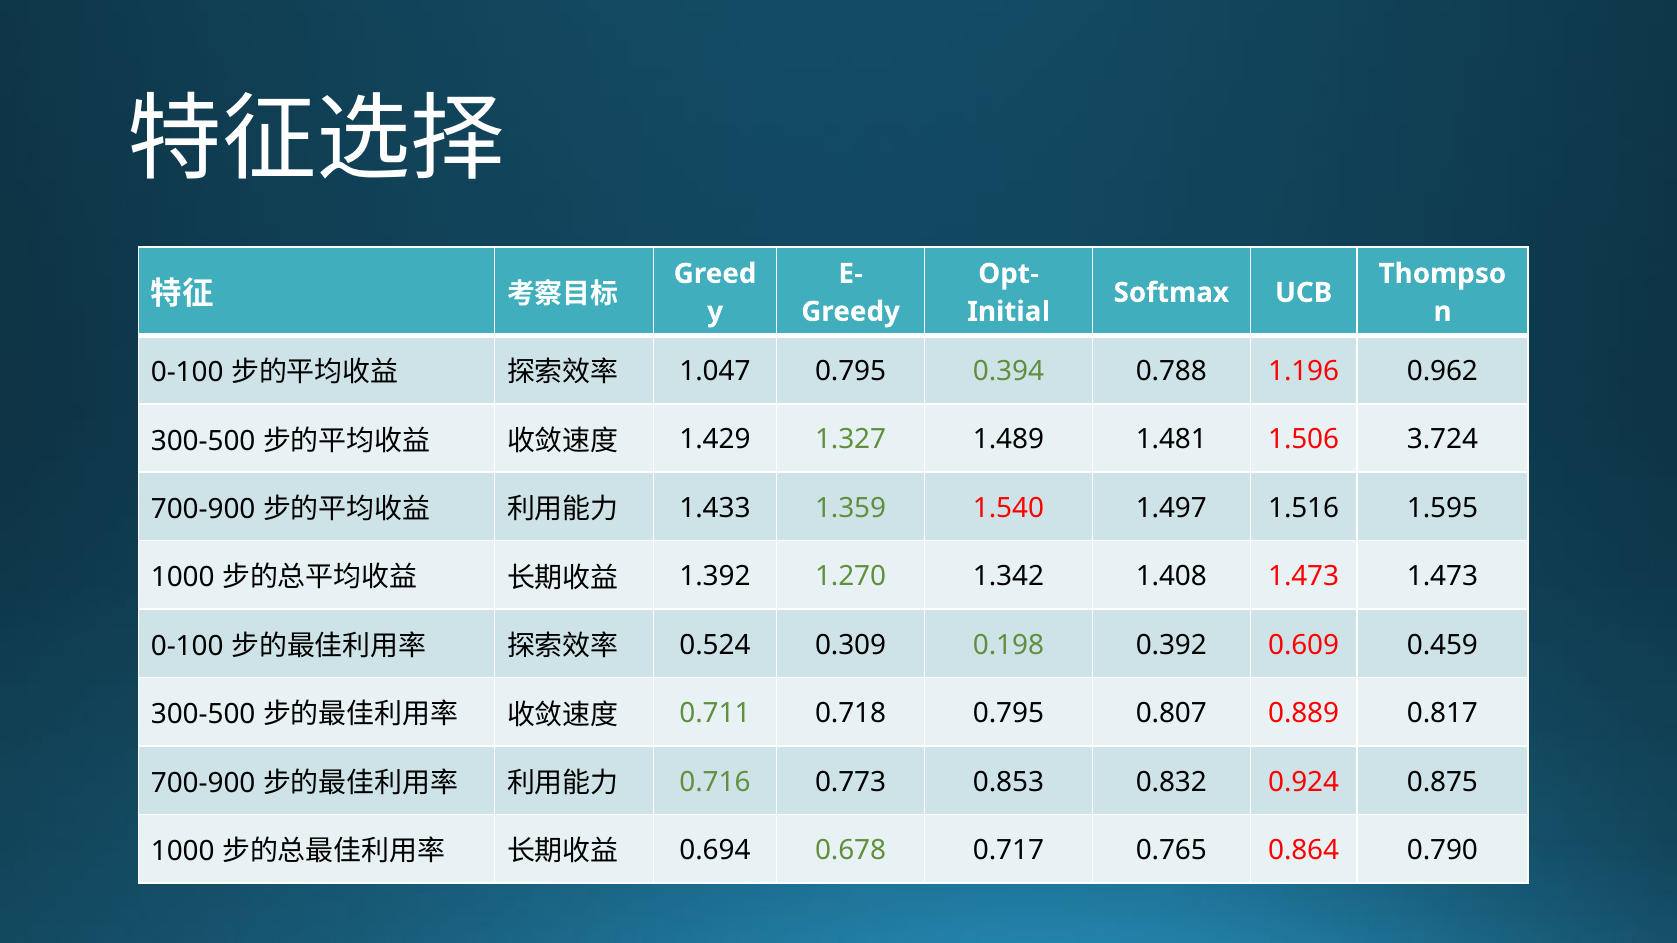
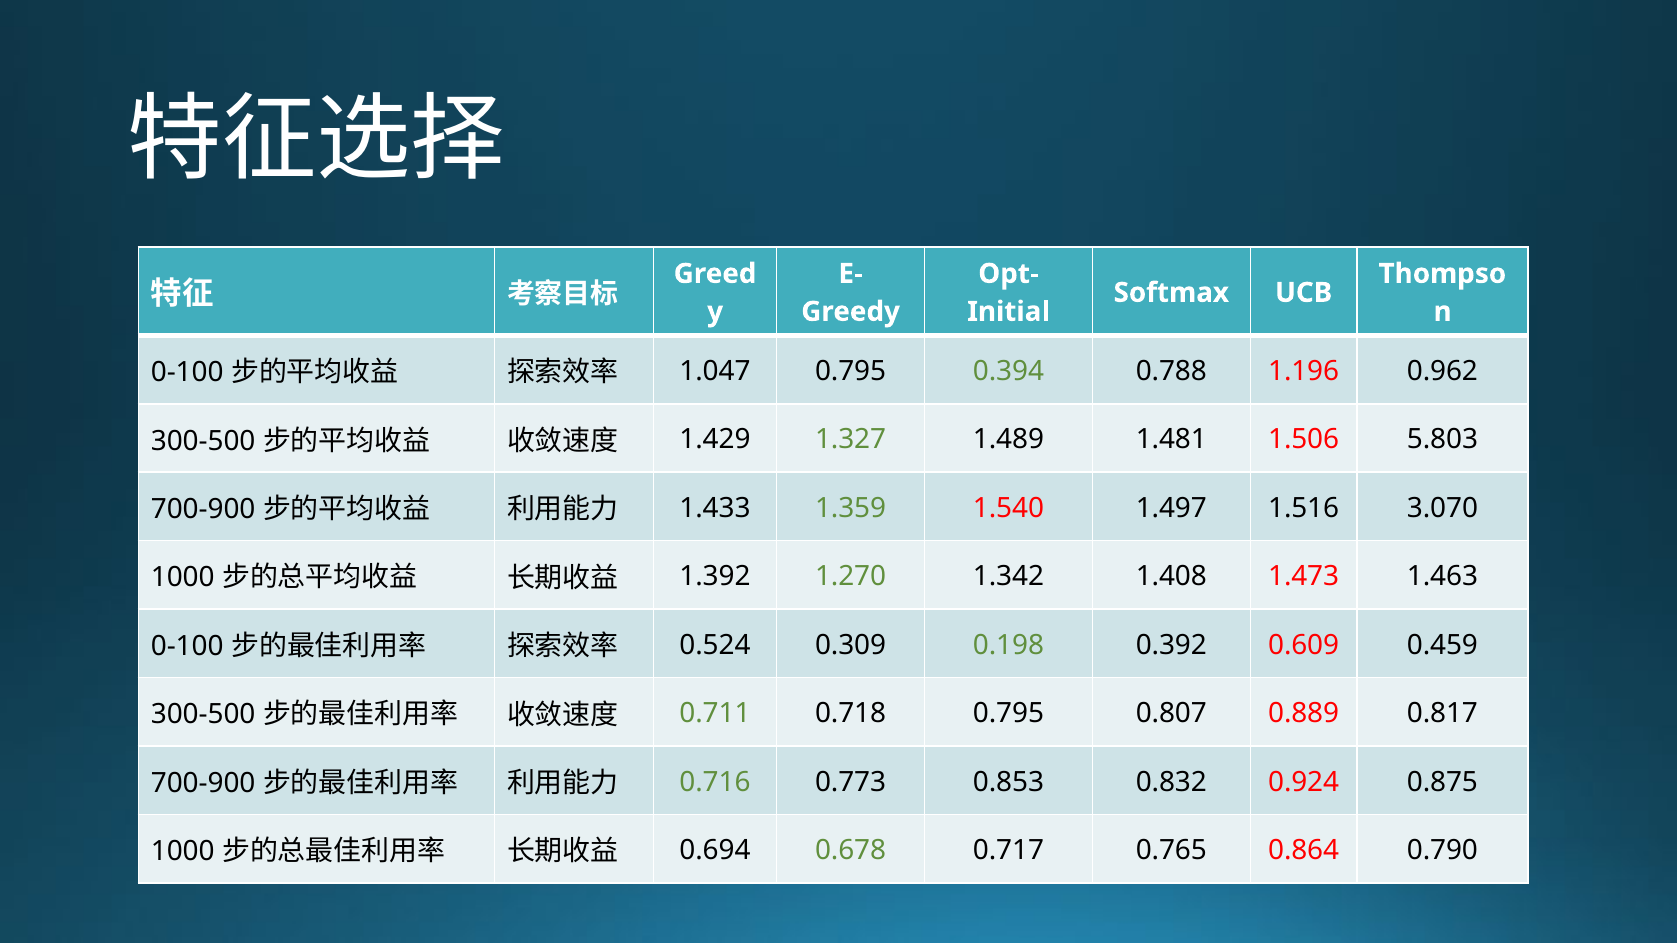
3.724: 3.724 -> 5.803
1.595: 1.595 -> 3.070
1.473 1.473: 1.473 -> 1.463
